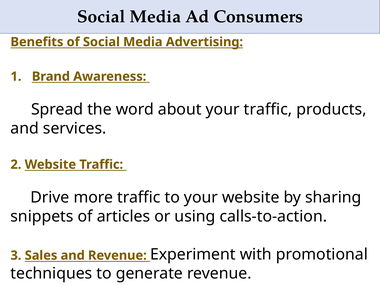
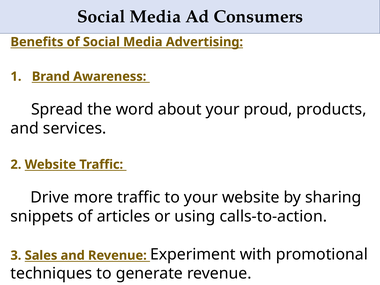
your traffic: traffic -> proud
